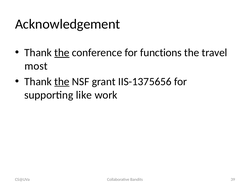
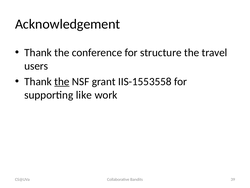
the at (62, 52) underline: present -> none
functions: functions -> structure
most: most -> users
IIS-1375656: IIS-1375656 -> IIS-1553558
